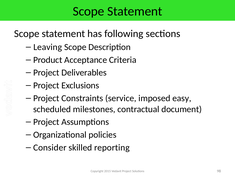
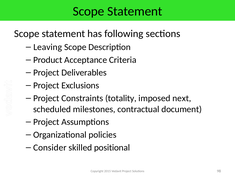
service: service -> totality
easy: easy -> next
reporting: reporting -> positional
